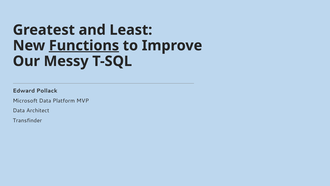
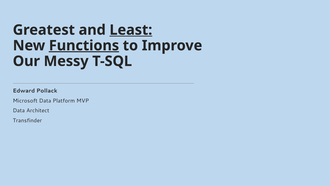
Least underline: none -> present
